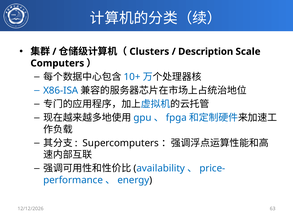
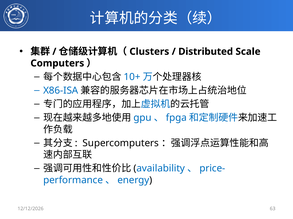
Description: Description -> Distributed
